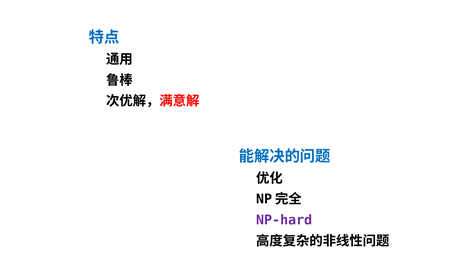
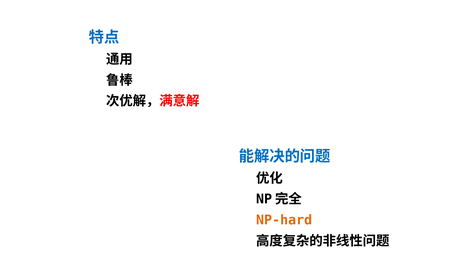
NP-hard colour: purple -> orange
